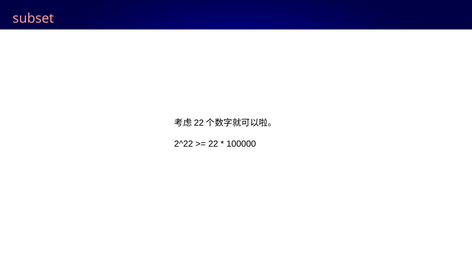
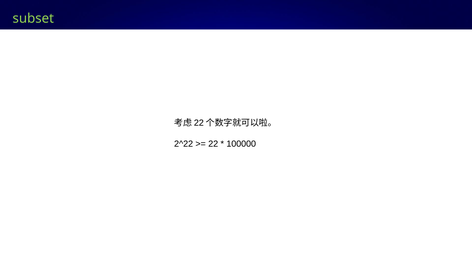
subset colour: pink -> light green
